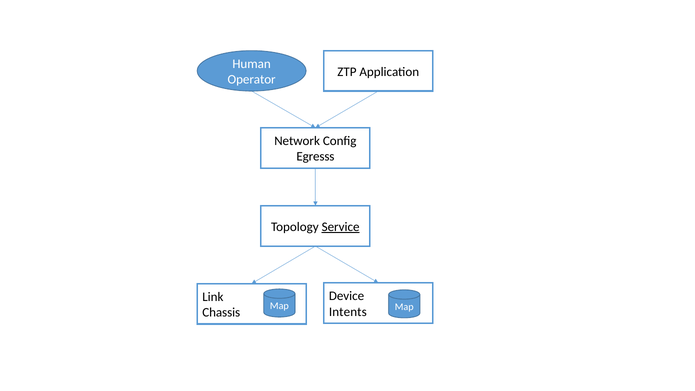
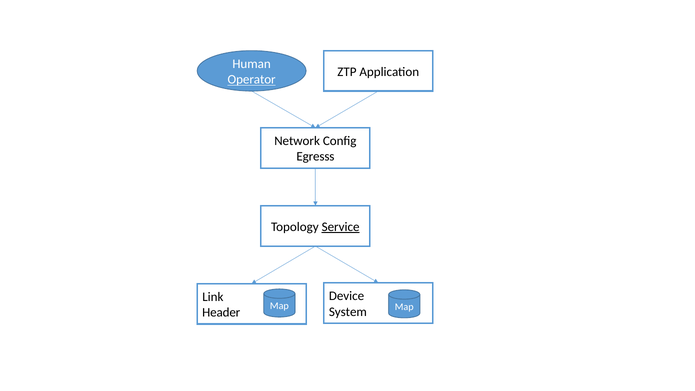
Operator underline: none -> present
Intents: Intents -> System
Chassis: Chassis -> Header
